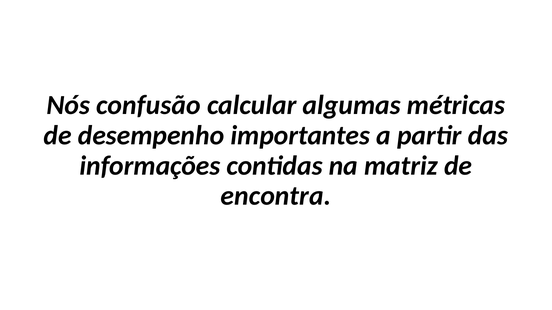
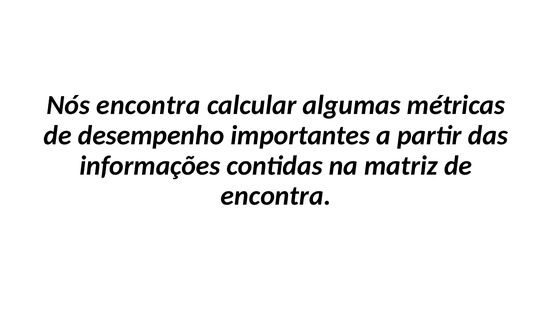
Nós confusão: confusão -> encontra
